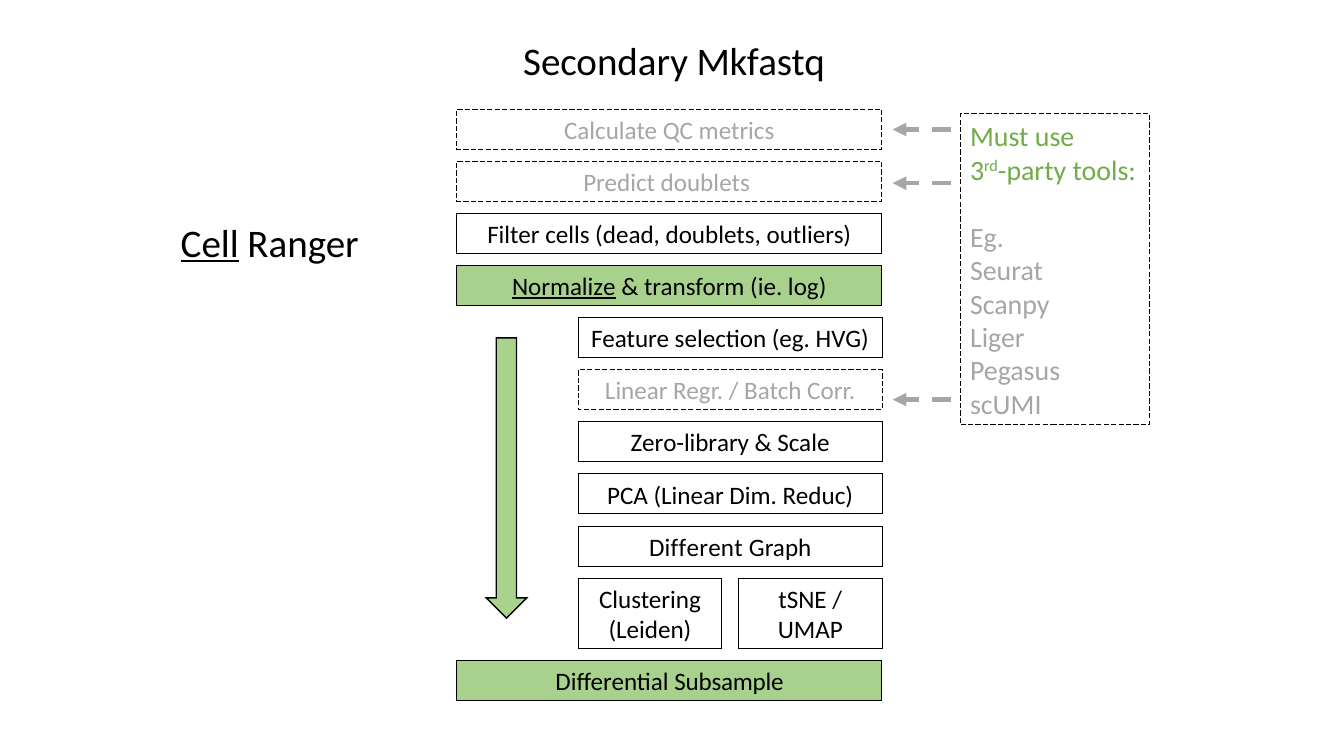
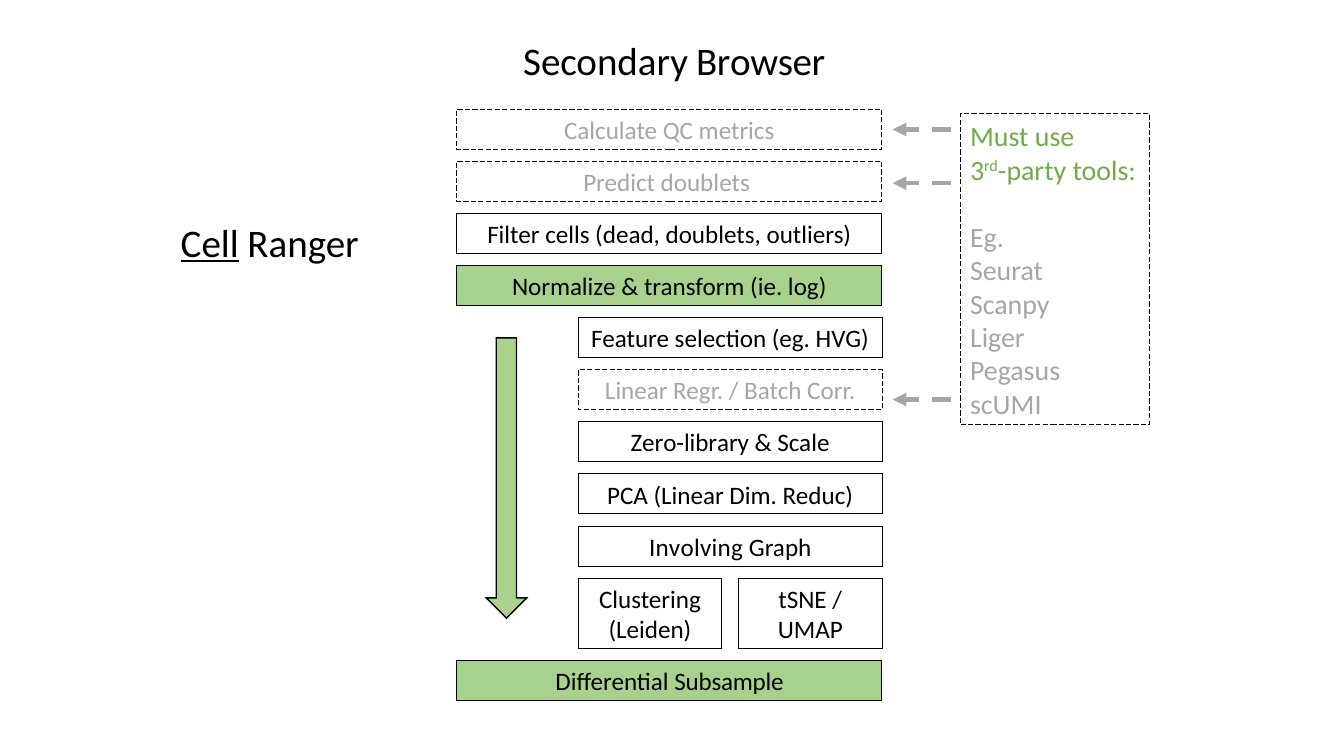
Mkfastq: Mkfastq -> Browser
Normalize underline: present -> none
Different: Different -> Involving
